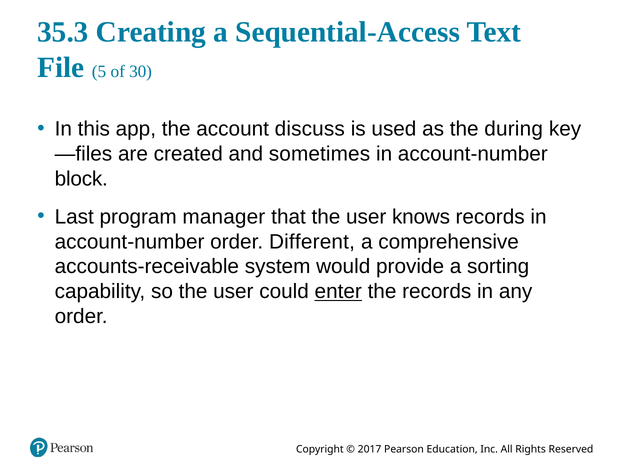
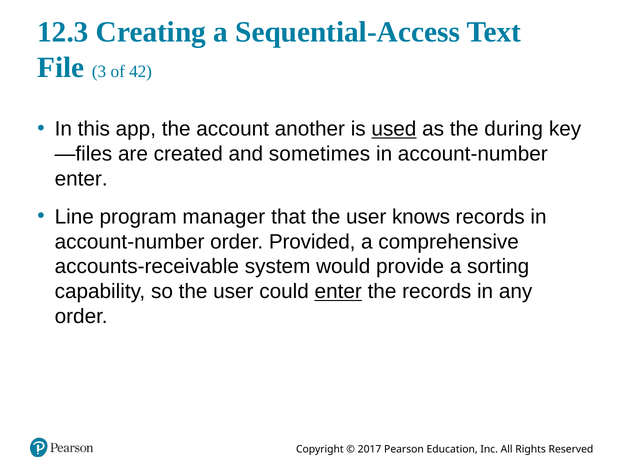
35.3: 35.3 -> 12.3
5: 5 -> 3
30: 30 -> 42
discuss: discuss -> another
used underline: none -> present
block at (81, 179): block -> enter
Last: Last -> Line
Different: Different -> Provided
